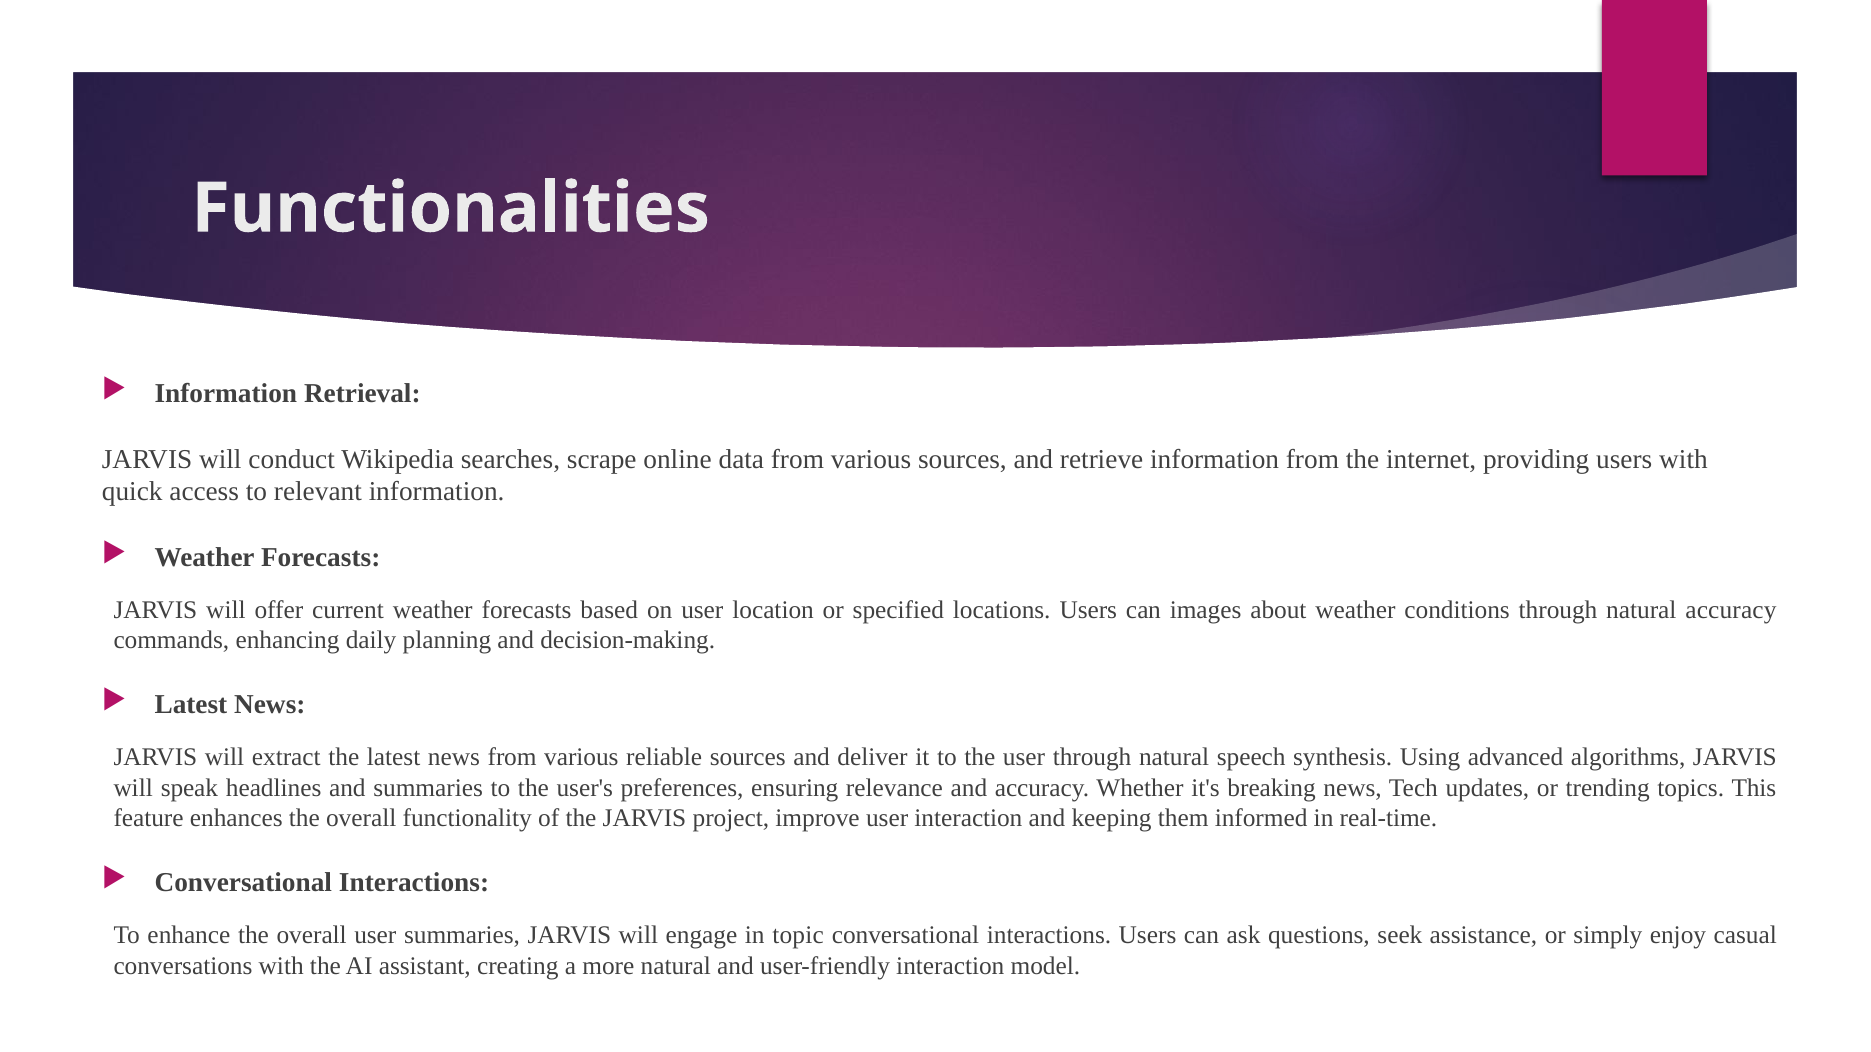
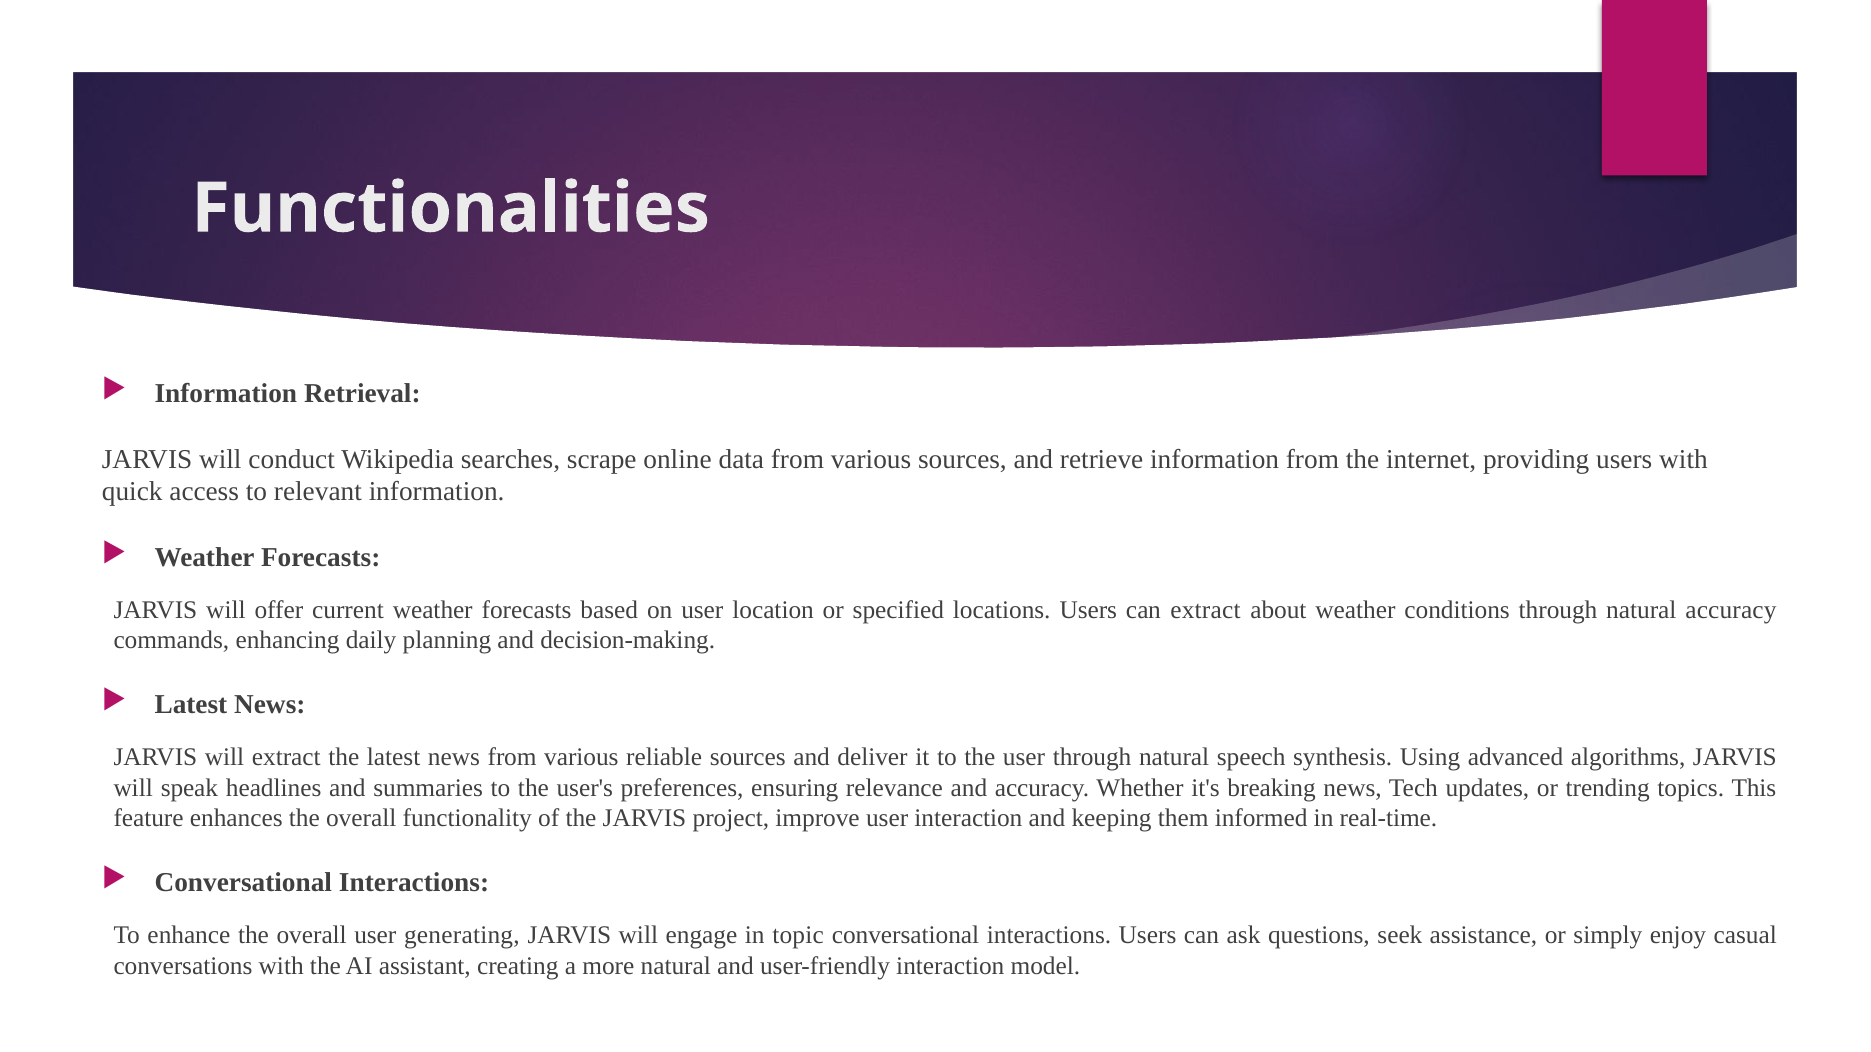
can images: images -> extract
user summaries: summaries -> generating
